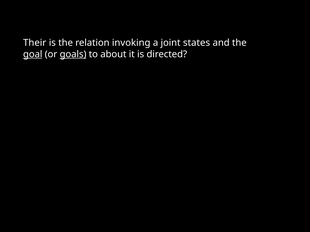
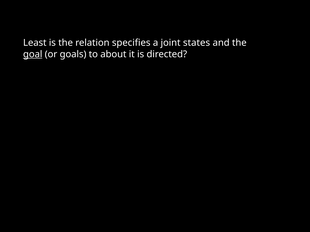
Their: Their -> Least
invoking: invoking -> specifies
goals underline: present -> none
